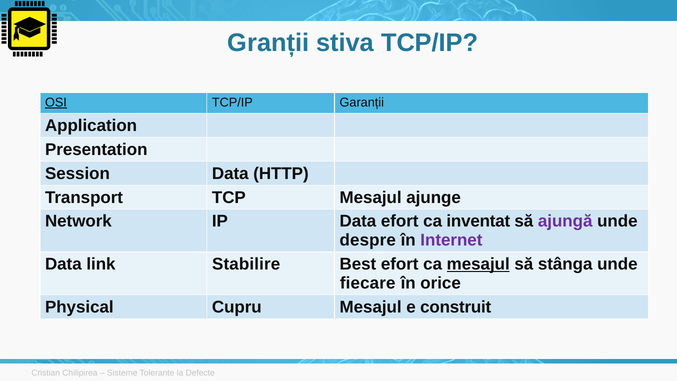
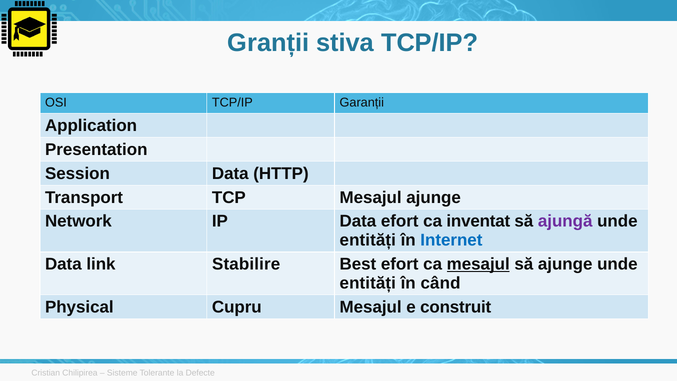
OSI underline: present -> none
despre at (368, 240): despre -> entități
Internet colour: purple -> blue
să stânga: stânga -> ajunge
fiecare at (368, 283): fiecare -> entități
orice: orice -> când
